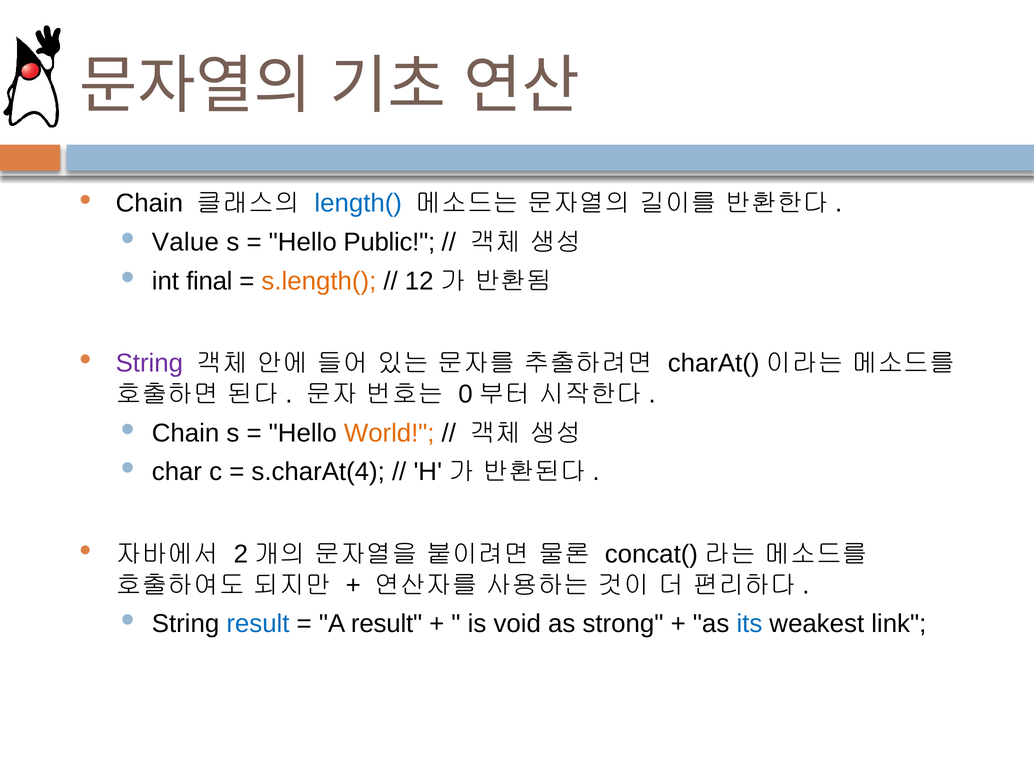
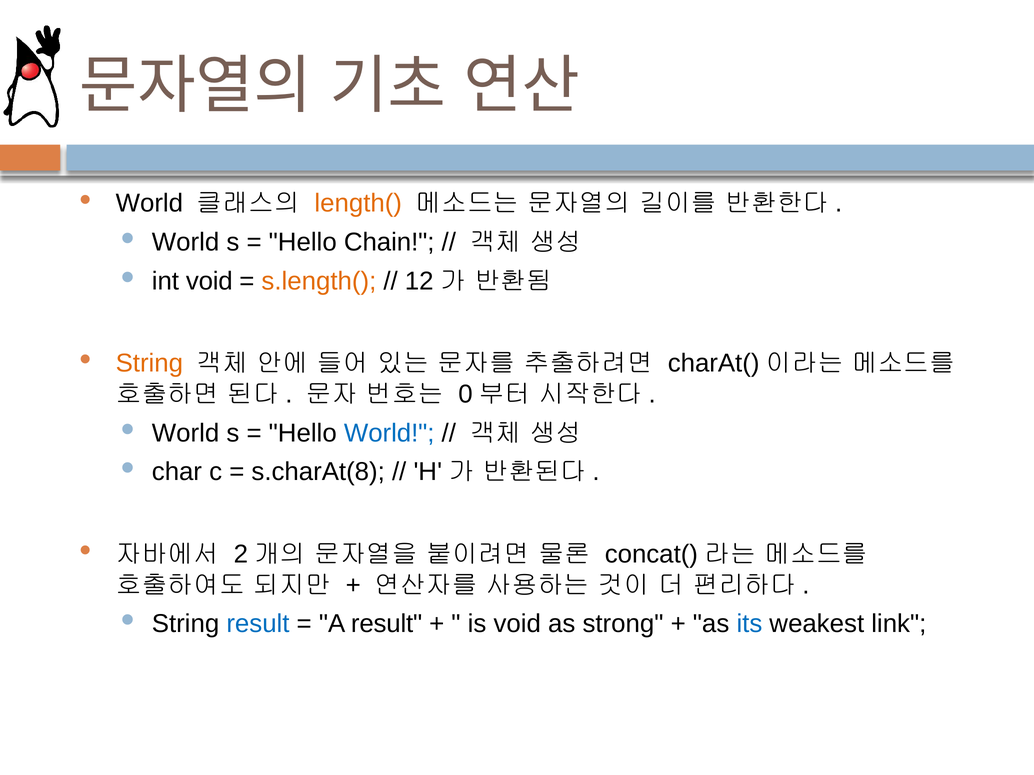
Chain at (149, 203): Chain -> World
length( colour: blue -> orange
Value at (185, 242): Value -> World
Public: Public -> Chain
int final: final -> void
String at (149, 363) colour: purple -> orange
Chain at (186, 433): Chain -> World
World at (389, 433) colour: orange -> blue
s.charAt(4: s.charAt(4 -> s.charAt(8
